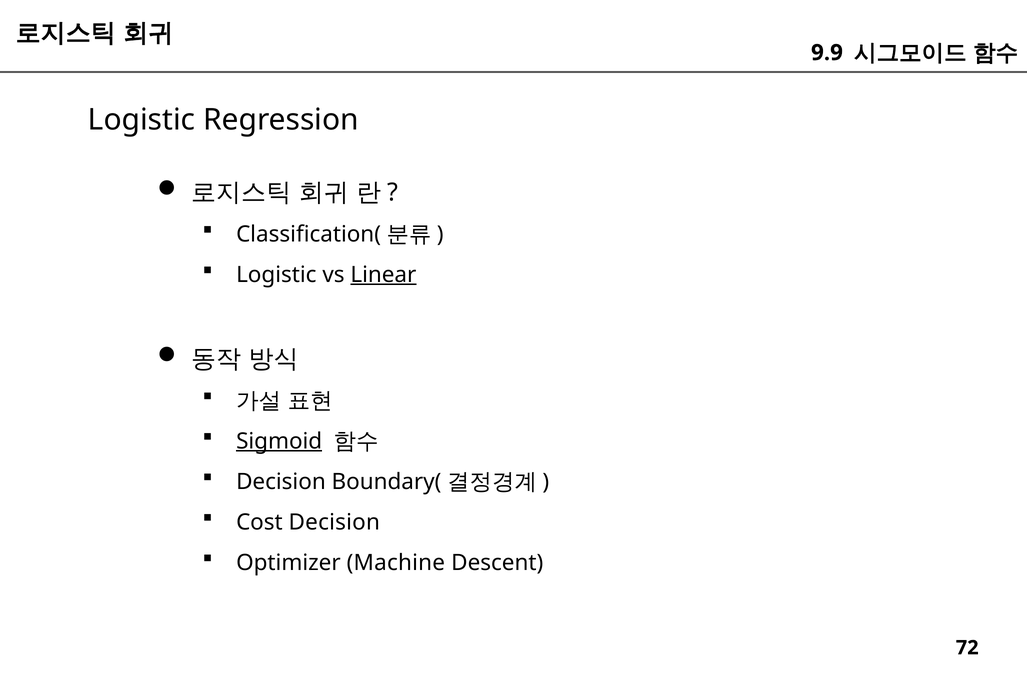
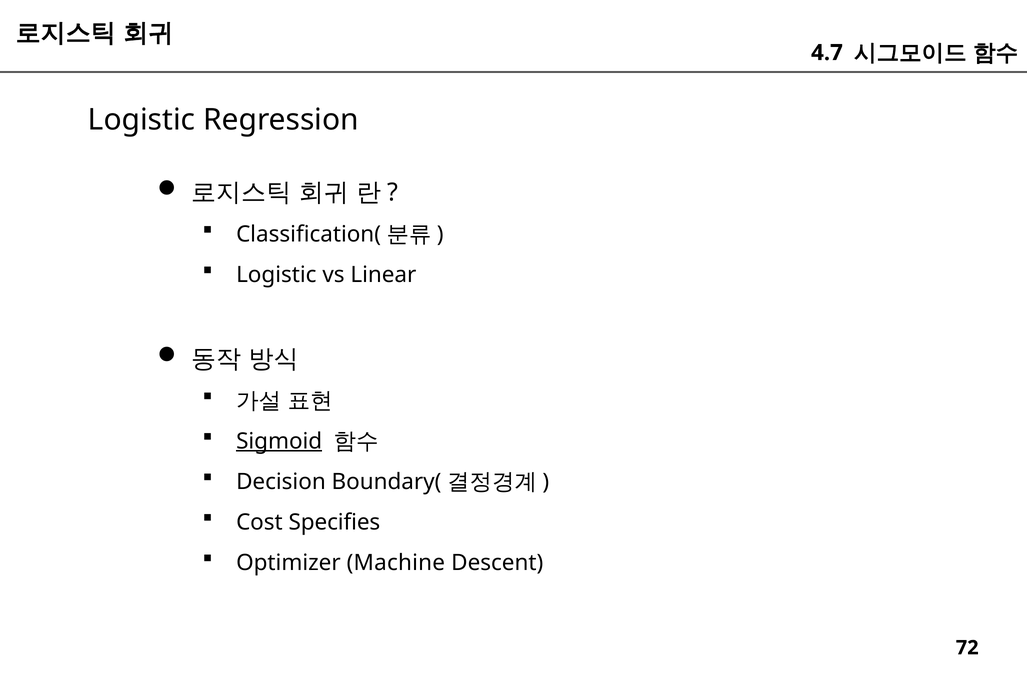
9.9: 9.9 -> 4.7
Linear underline: present -> none
Cost Decision: Decision -> Specifies
